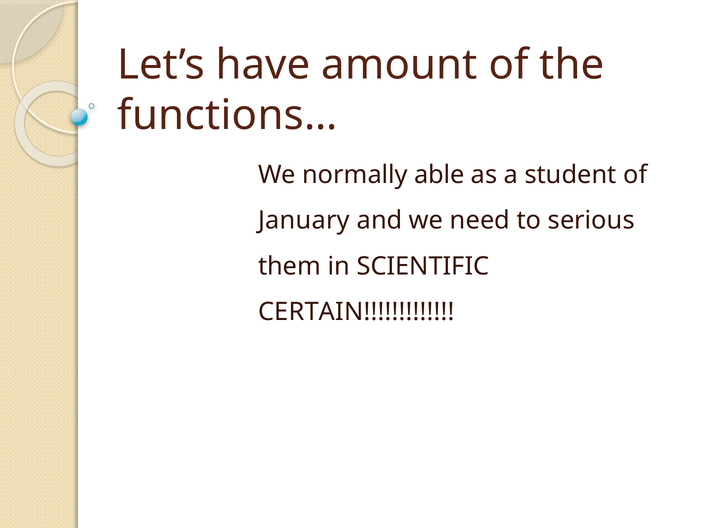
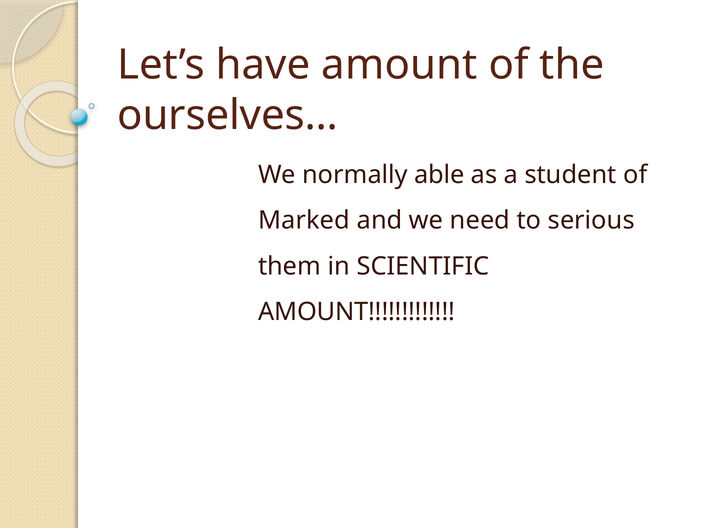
functions…: functions… -> ourselves…
January: January -> Marked
CERTAIN at (356, 312): CERTAIN -> AMOUNT
